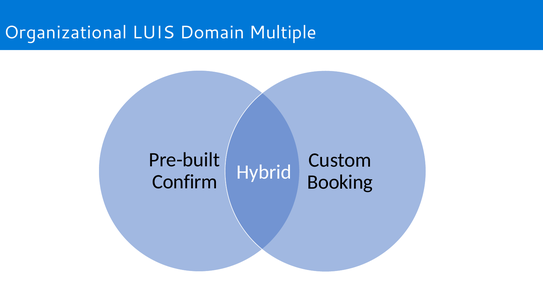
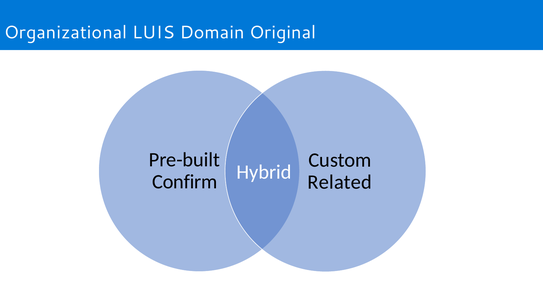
Multiple: Multiple -> Original
Booking: Booking -> Related
